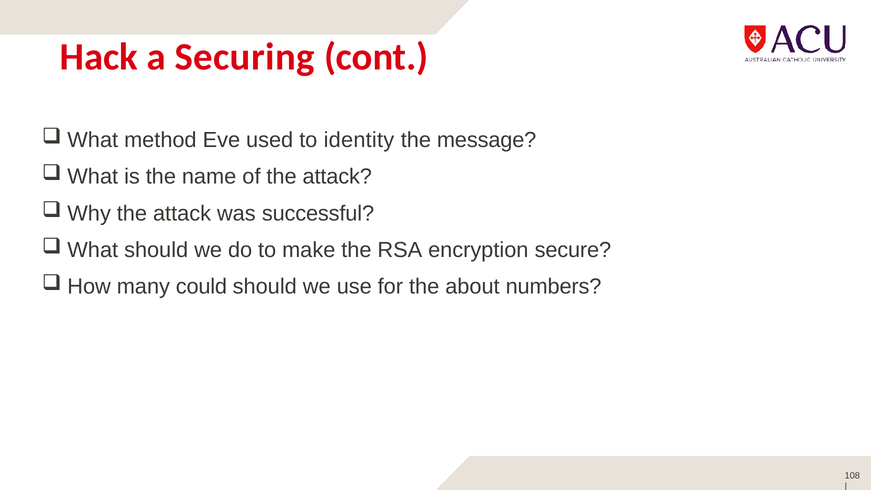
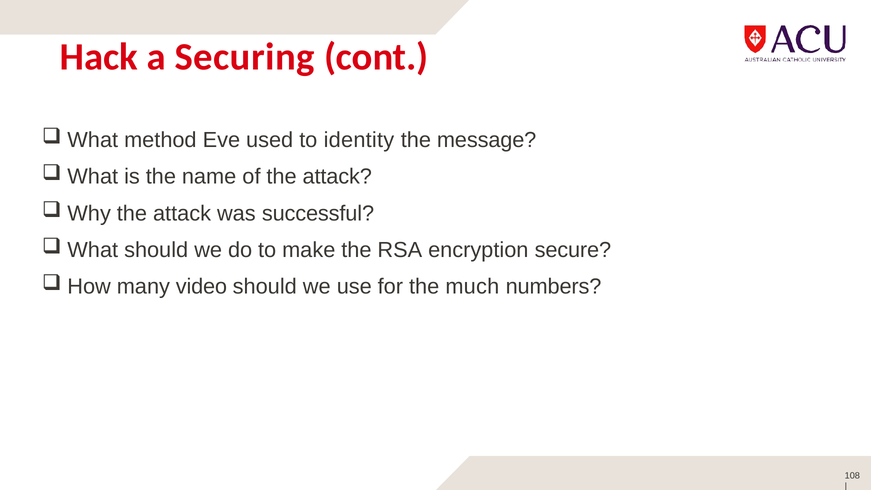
could: could -> video
about: about -> much
